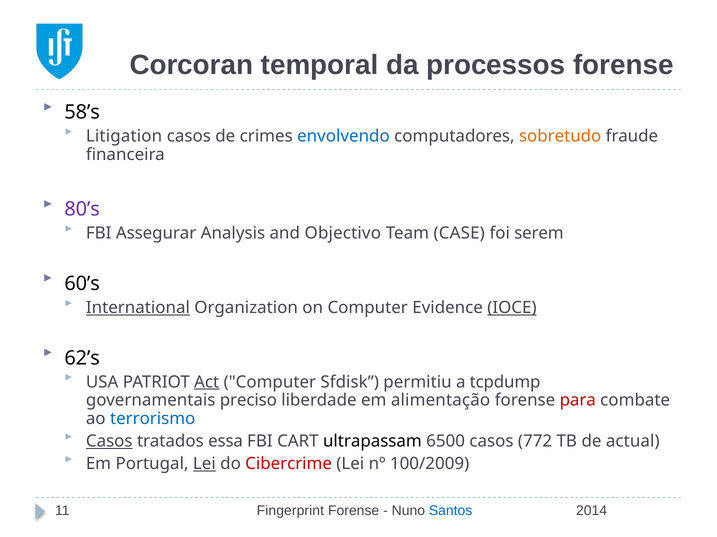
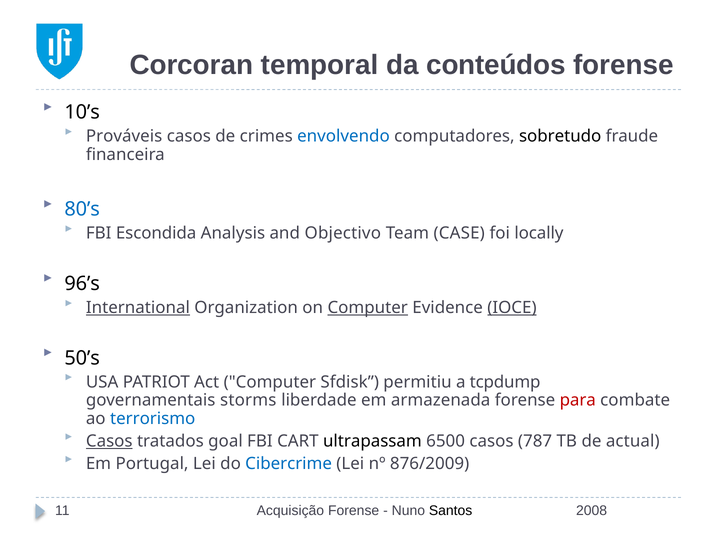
processos: processos -> conteúdos
58’s: 58’s -> 10’s
Litigation: Litigation -> Prováveis
sobretudo colour: orange -> black
80’s colour: purple -> blue
Assegurar: Assegurar -> Escondida
serem: serem -> locally
60’s: 60’s -> 96’s
Computer at (368, 308) underline: none -> present
62’s: 62’s -> 50’s
Act underline: present -> none
preciso: preciso -> storms
alimentação: alimentação -> armazenada
essa: essa -> goal
772: 772 -> 787
Lei at (204, 465) underline: present -> none
Cibercrime colour: red -> blue
100/2009: 100/2009 -> 876/2009
Fingerprint: Fingerprint -> Acquisição
Santos colour: blue -> black
2014: 2014 -> 2008
